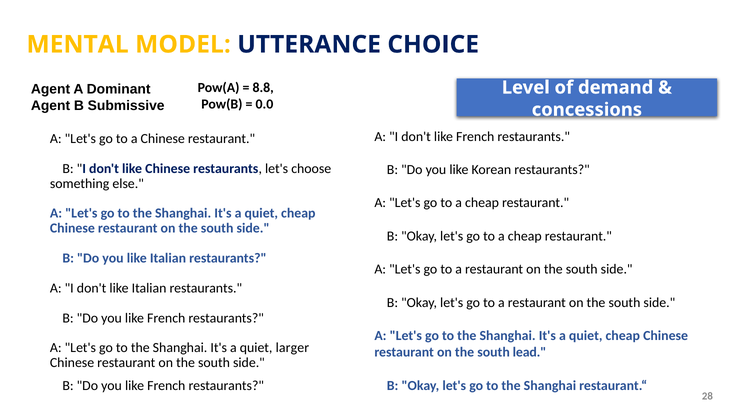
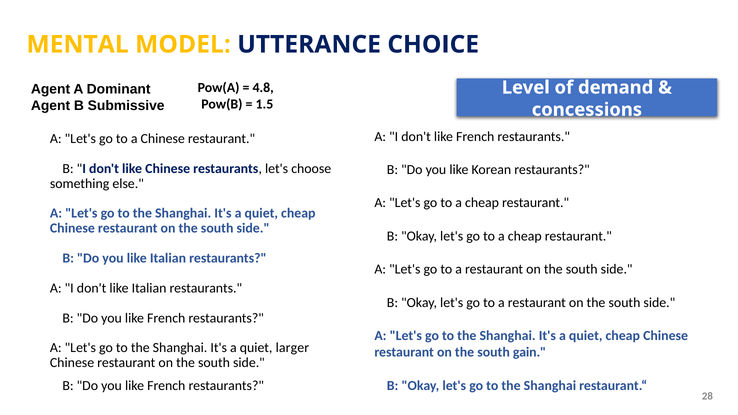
8.8: 8.8 -> 4.8
0.0: 0.0 -> 1.5
lead: lead -> gain
